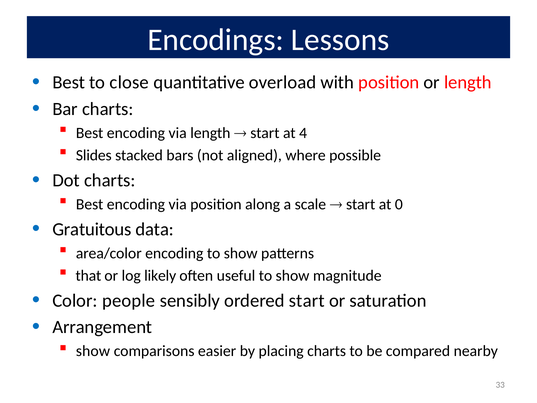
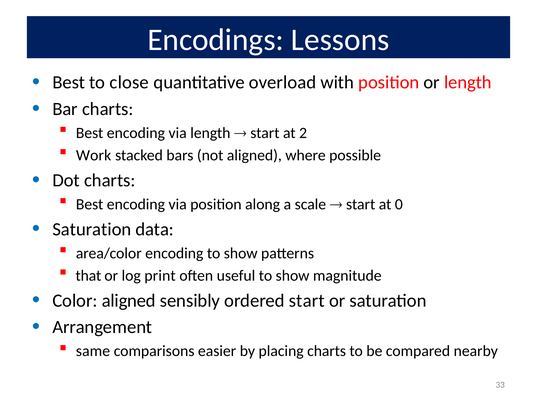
4: 4 -> 2
Slides: Slides -> Work
Gratuitous at (92, 229): Gratuitous -> Saturation
likely: likely -> print
Color people: people -> aligned
show at (93, 351): show -> same
